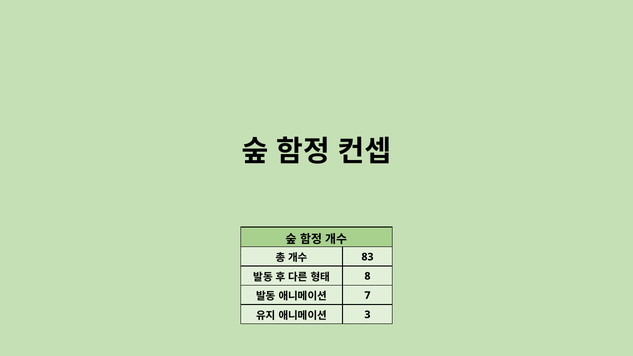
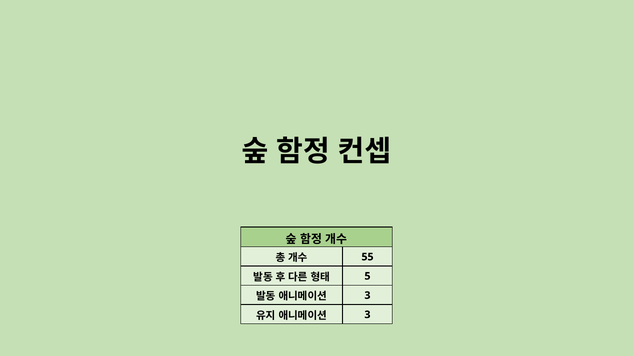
83: 83 -> 55
8: 8 -> 5
7 at (367, 295): 7 -> 3
